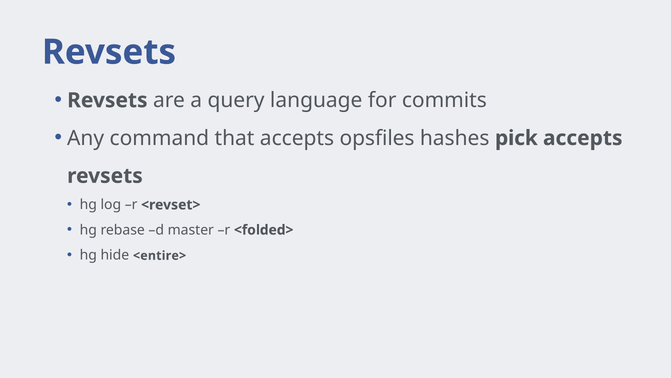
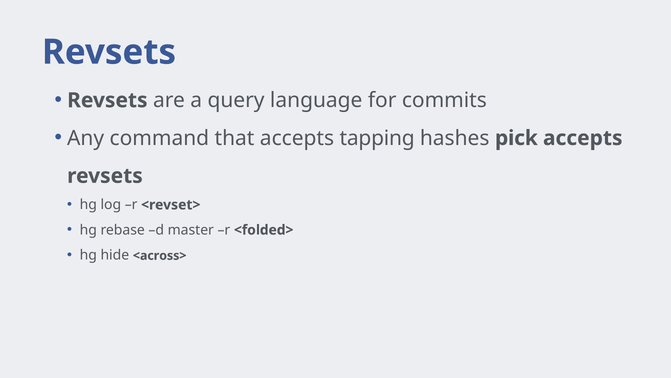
opsfiles: opsfiles -> tapping
<entire>: <entire> -> <across>
